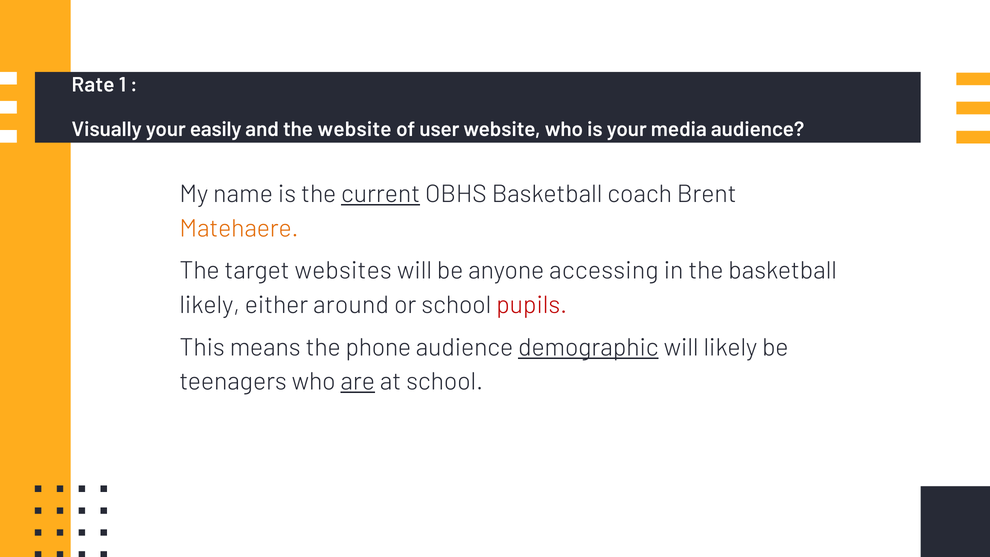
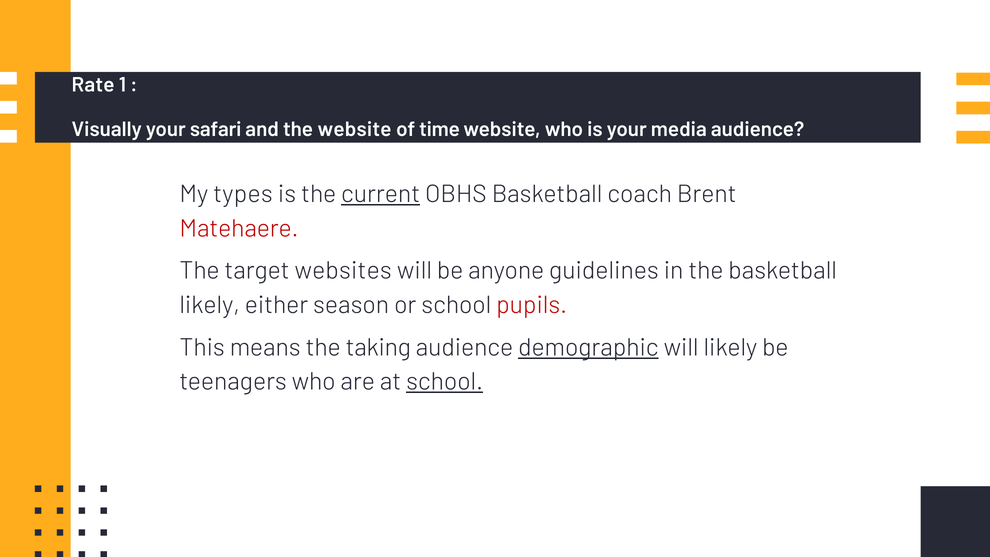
easily: easily -> safari
user: user -> time
name: name -> types
Matehaere colour: orange -> red
accessing: accessing -> guidelines
around: around -> season
phone: phone -> taking
are underline: present -> none
school at (445, 381) underline: none -> present
